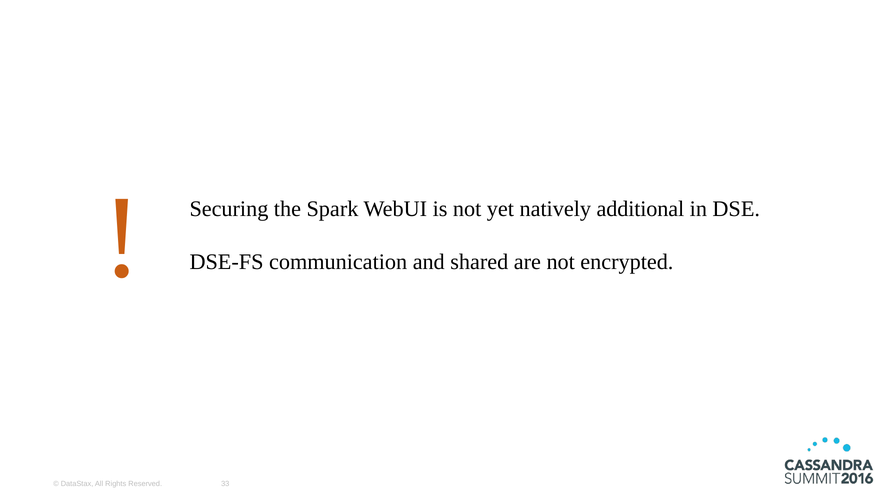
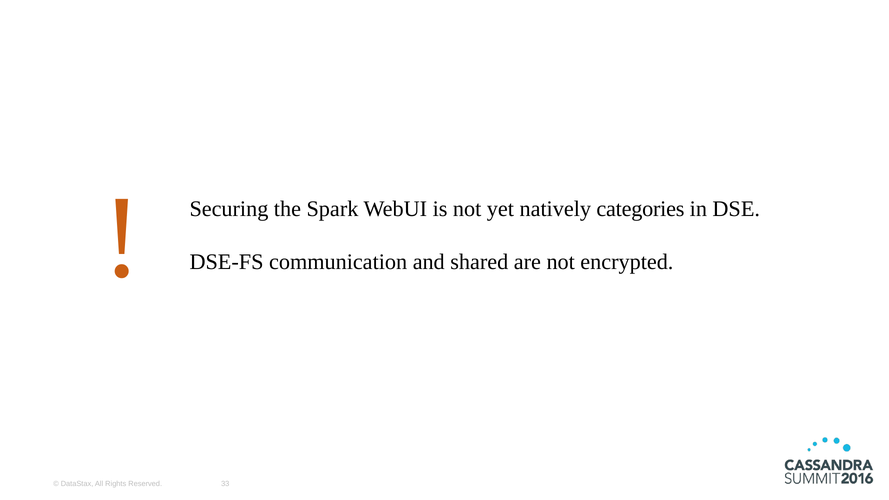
additional: additional -> categories
